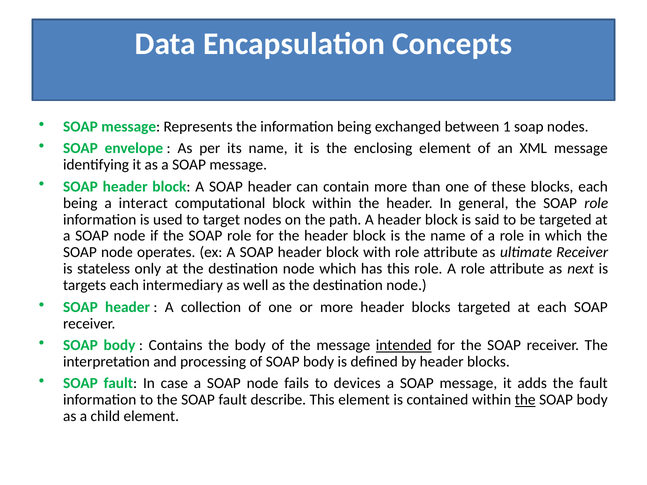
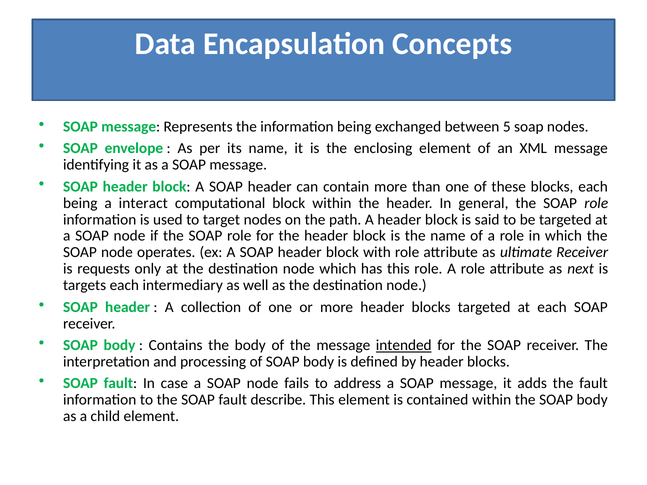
1: 1 -> 5
stateless: stateless -> requests
devices: devices -> address
the at (525, 400) underline: present -> none
